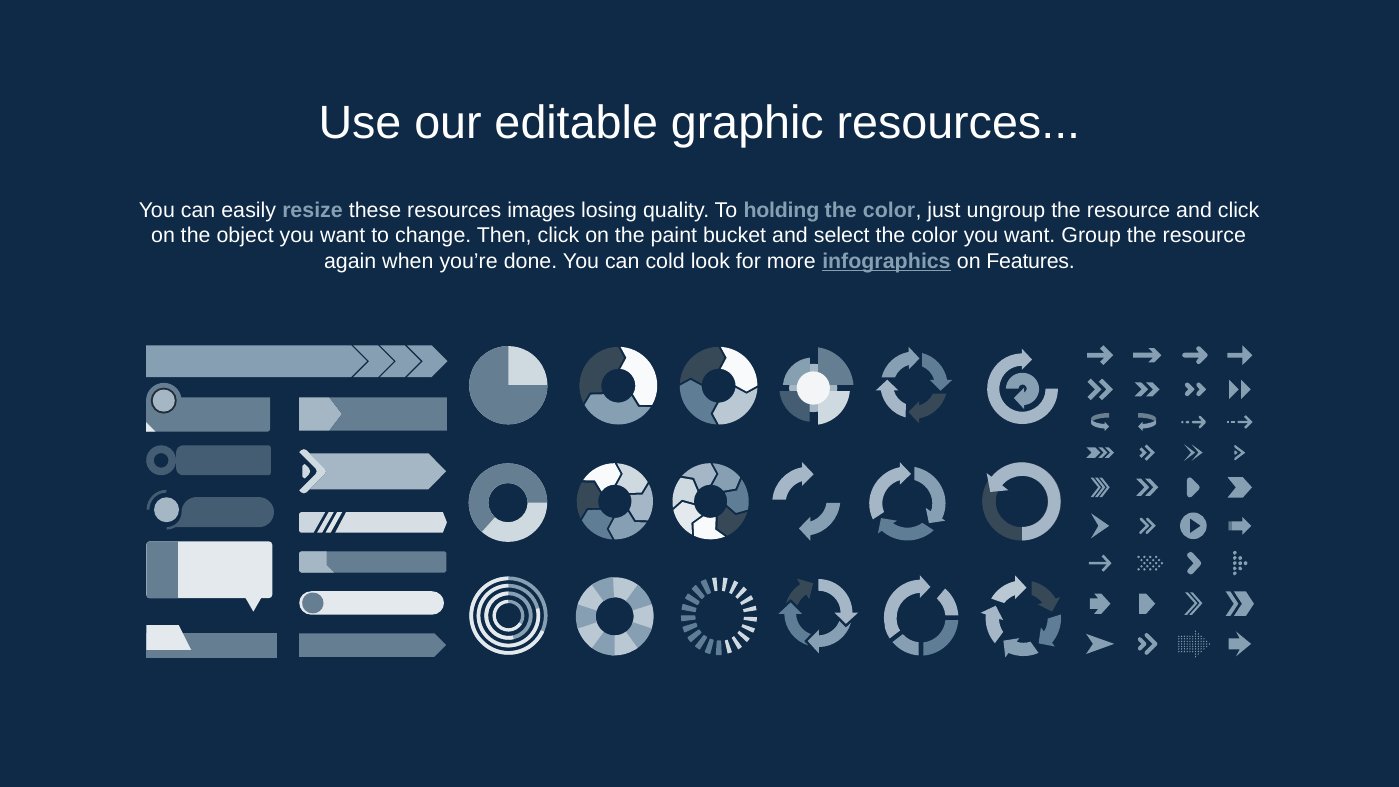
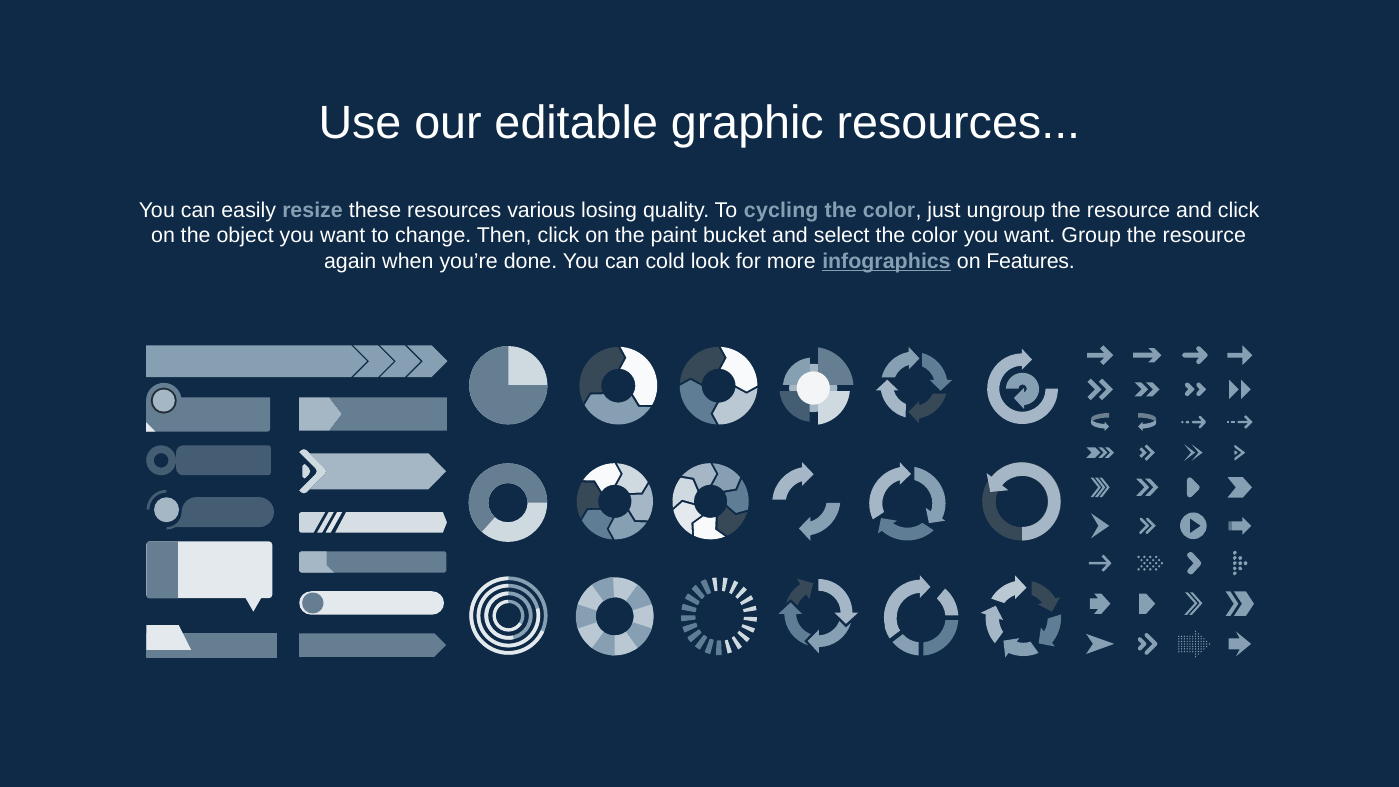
images: images -> various
holding: holding -> cycling
